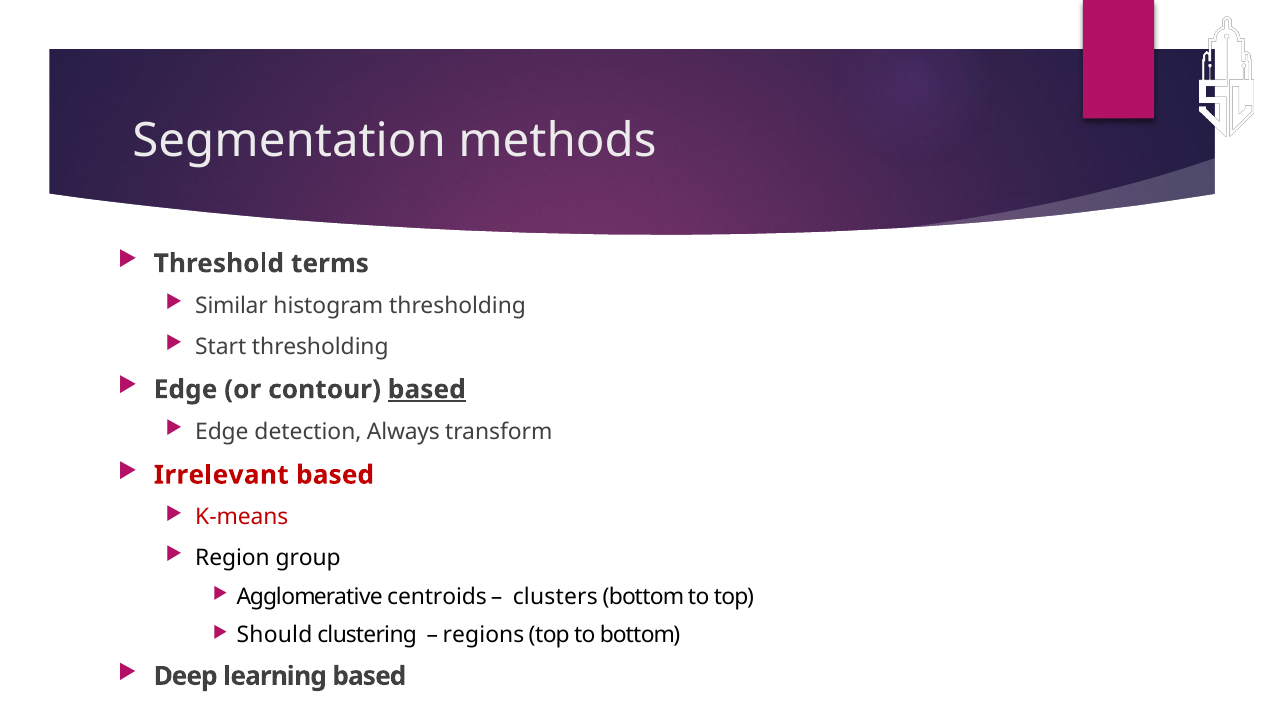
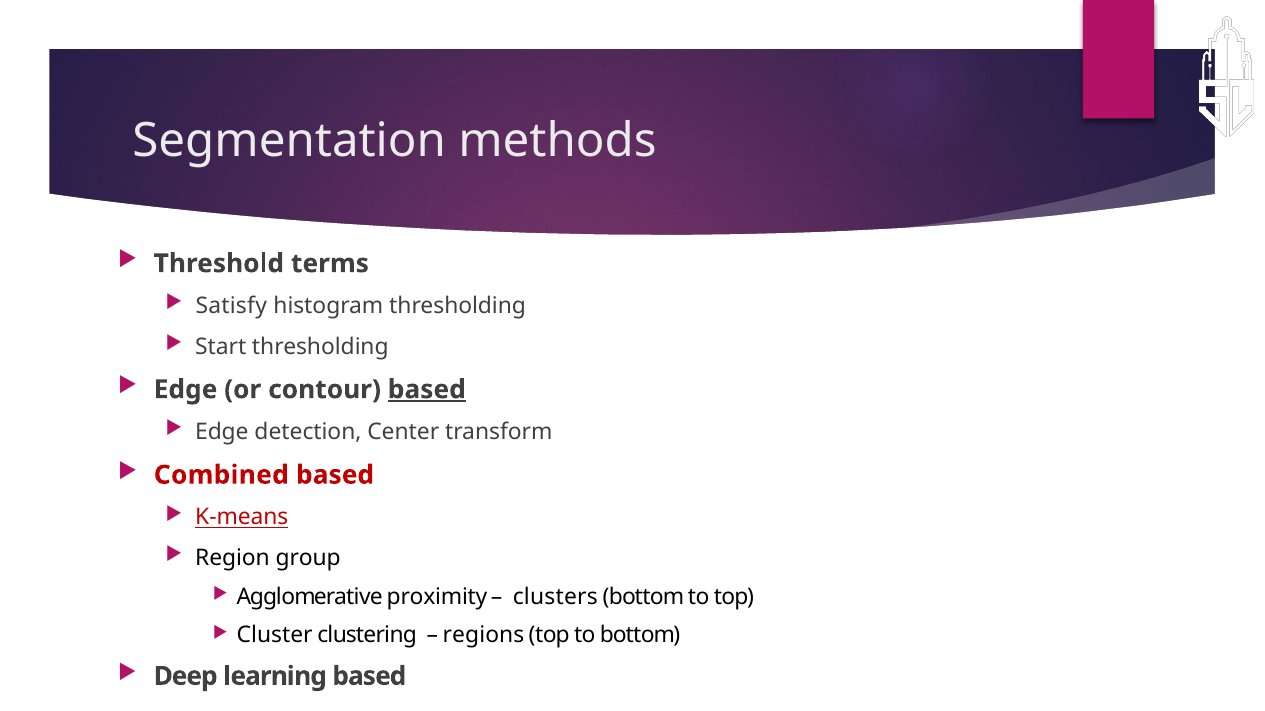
Similar: Similar -> Satisfy
Always: Always -> Center
Irrelevant: Irrelevant -> Combined
K-means underline: none -> present
centroids: centroids -> proximity
Should: Should -> Cluster
